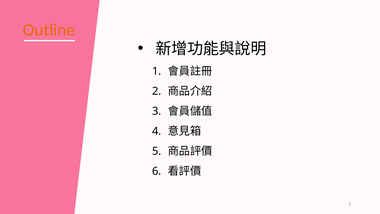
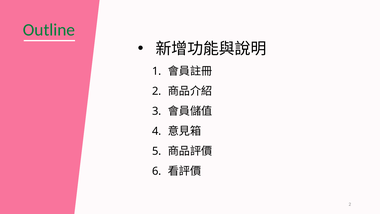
Outline colour: orange -> green
